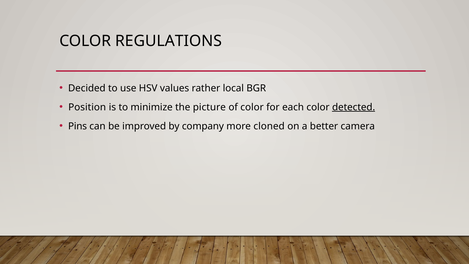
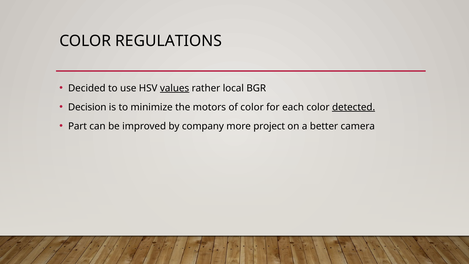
values underline: none -> present
Position: Position -> Decision
picture: picture -> motors
Pins: Pins -> Part
cloned: cloned -> project
